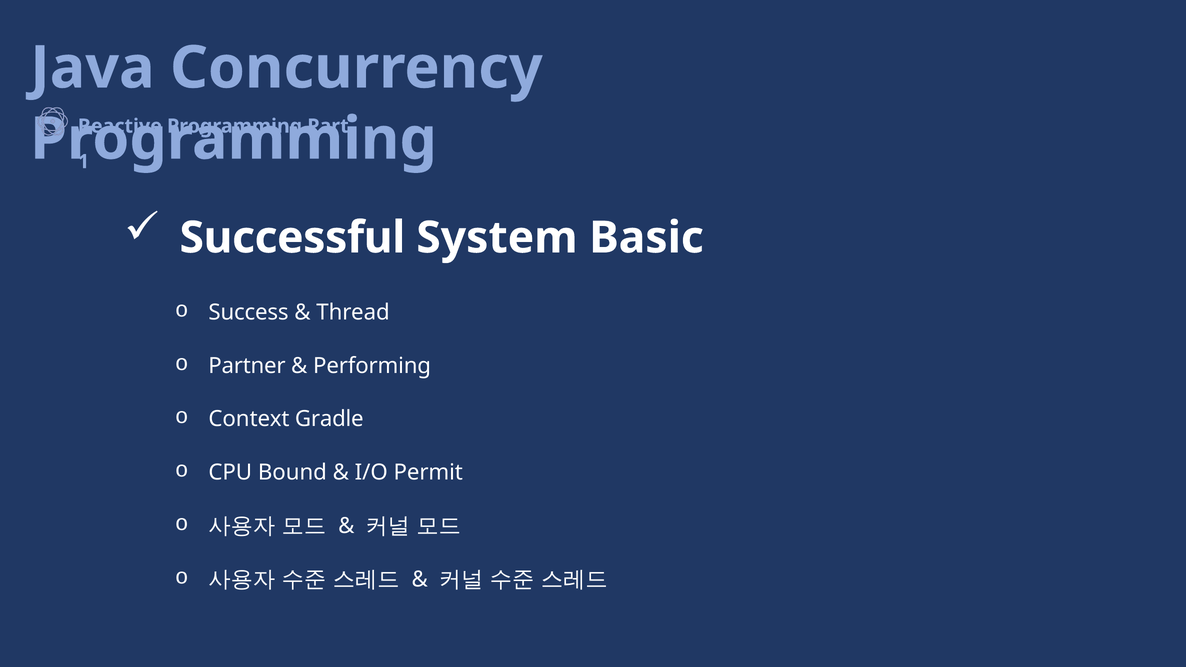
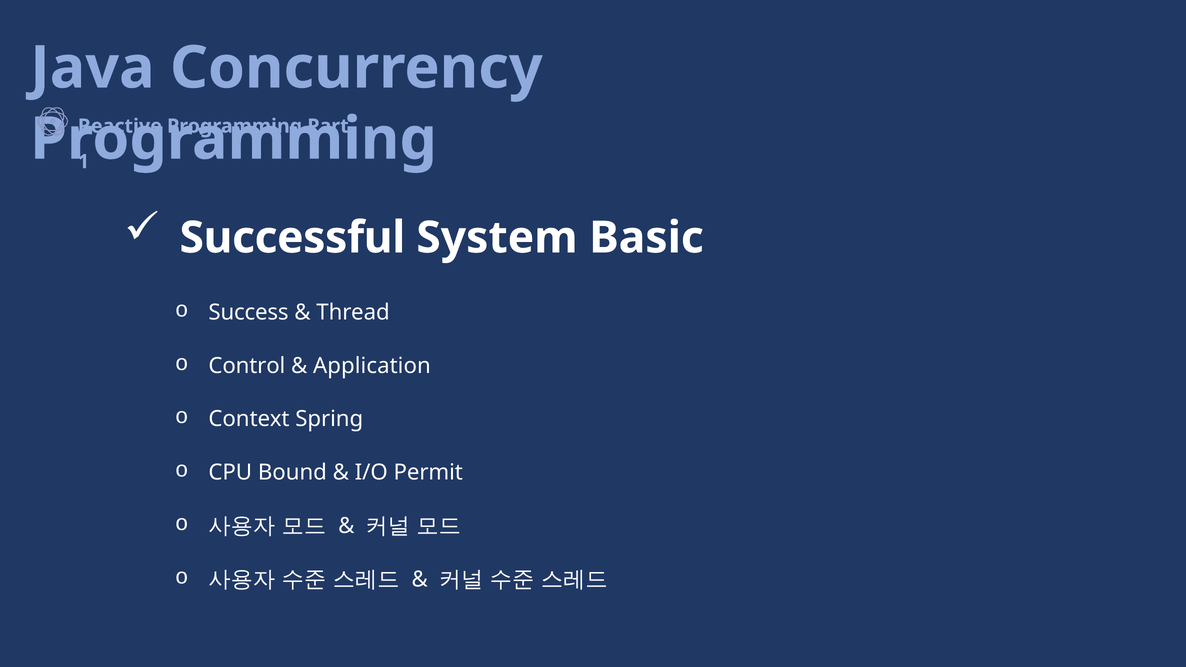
Partner: Partner -> Control
Performing: Performing -> Application
Gradle: Gradle -> Spring
